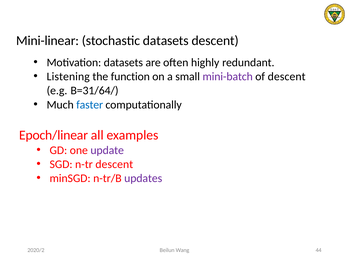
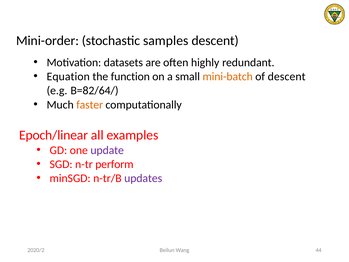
Mini-linear: Mini-linear -> Mini-order
stochastic datasets: datasets -> samples
Listening: Listening -> Equation
mini-batch colour: purple -> orange
B=31/64/: B=31/64/ -> B=82/64/
faster colour: blue -> orange
n-tr descent: descent -> perform
